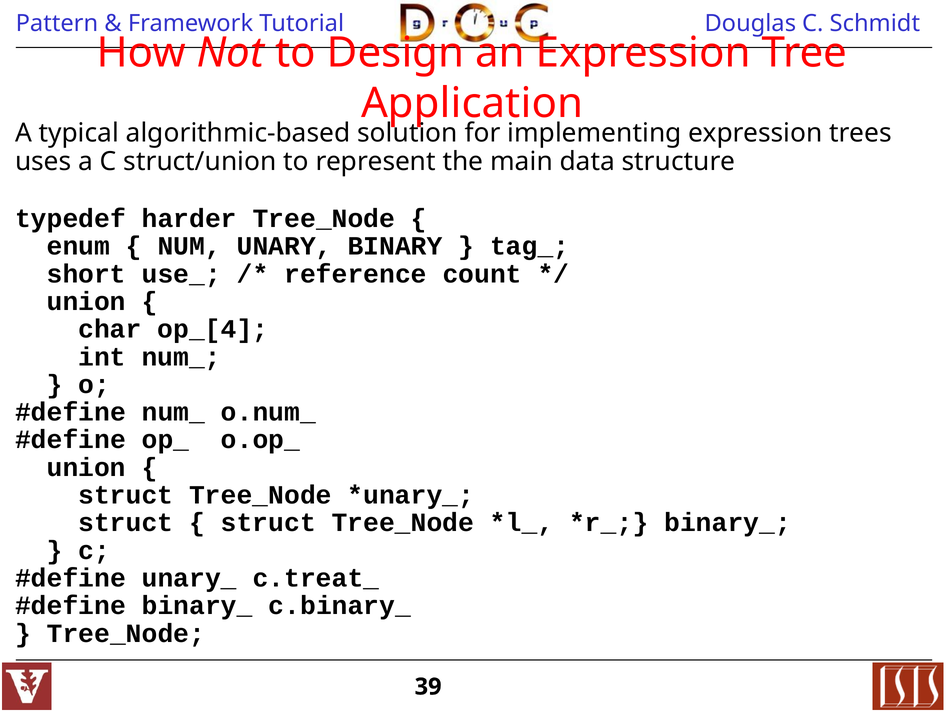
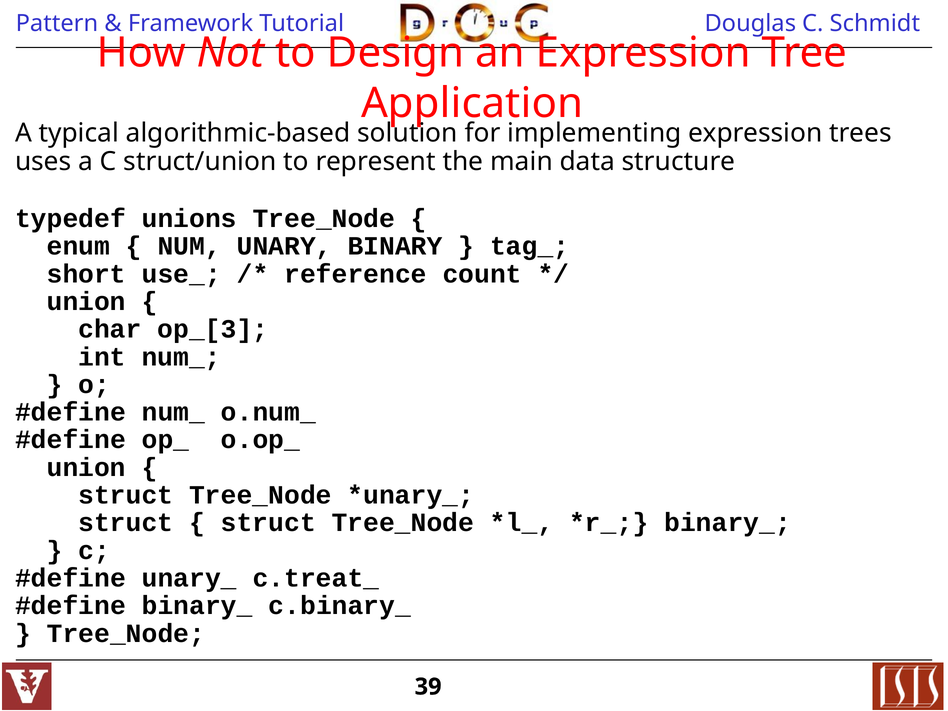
harder: harder -> unions
op_[4: op_[4 -> op_[3
